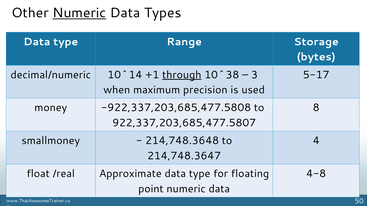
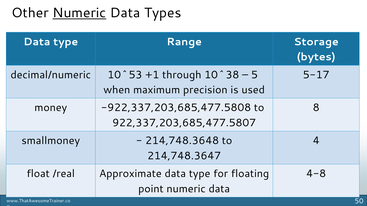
10^14: 10^14 -> 10^53
through underline: present -> none
3: 3 -> 5
